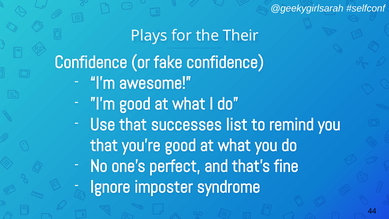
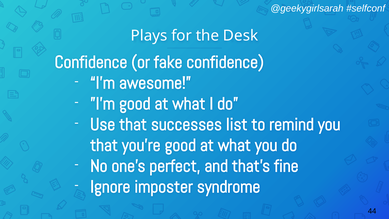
Their: Their -> Desk
